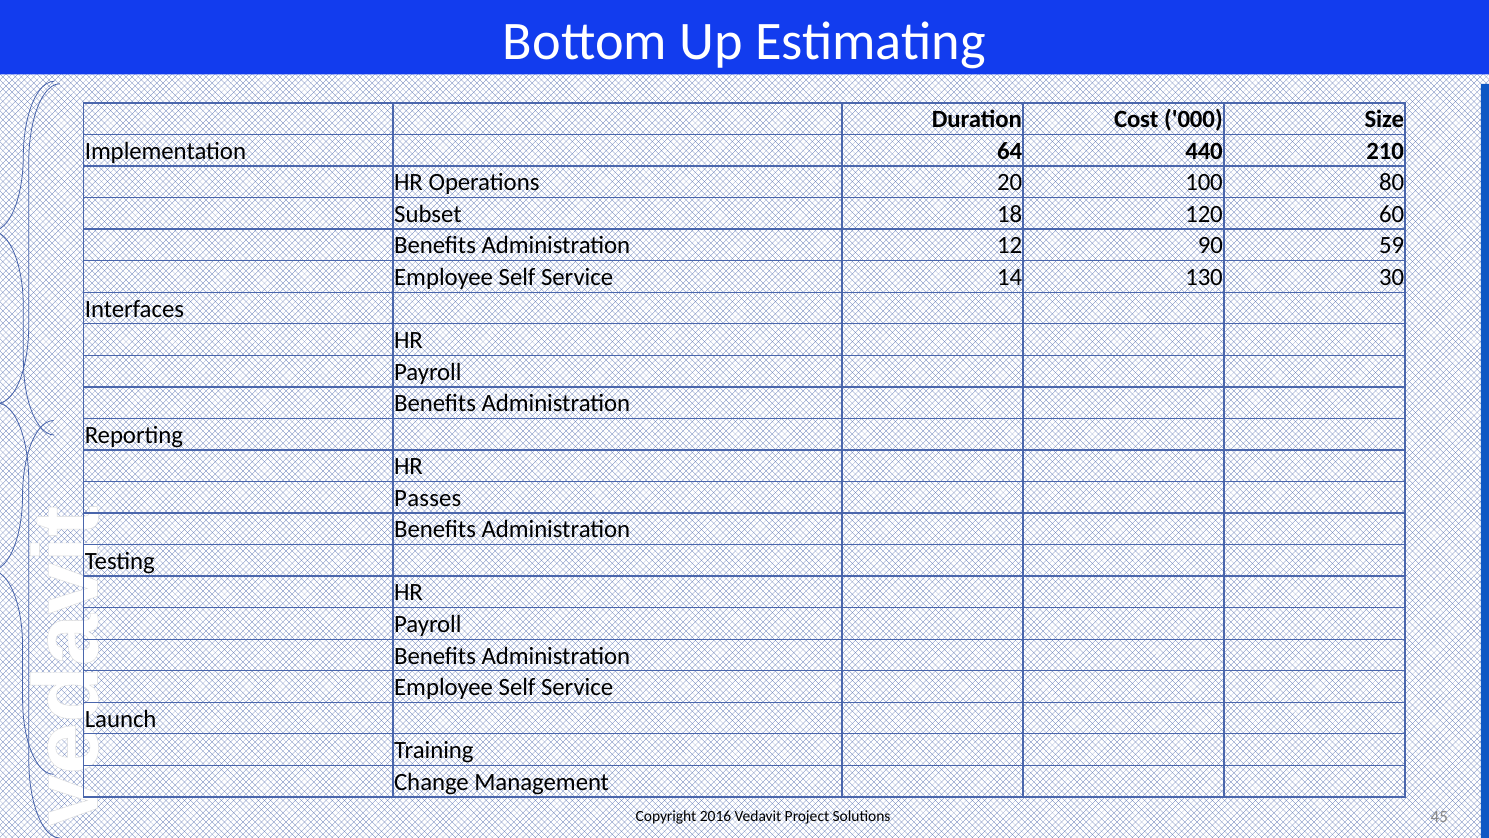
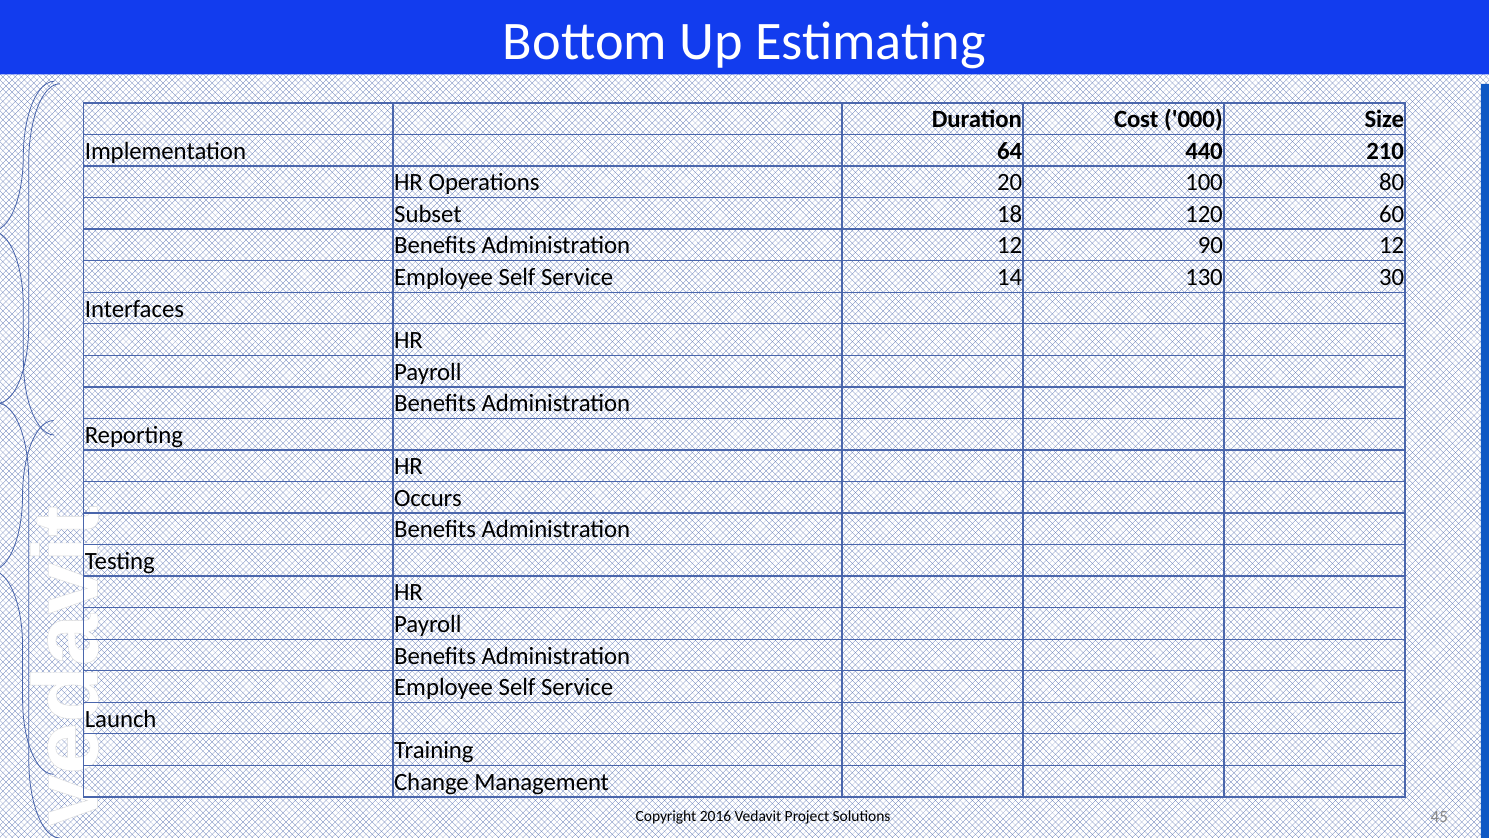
90 59: 59 -> 12
Passes: Passes -> Occurs
